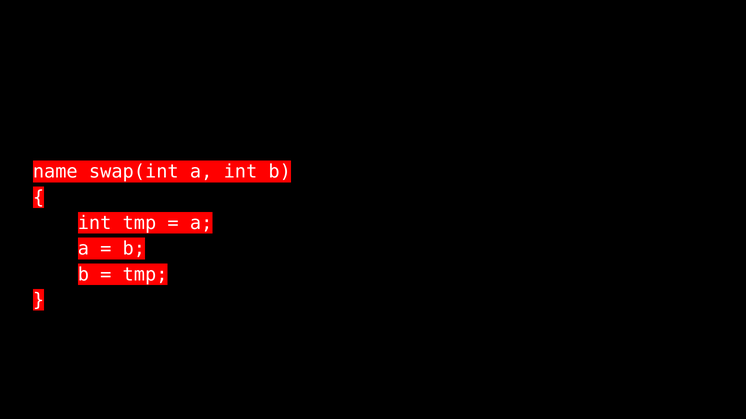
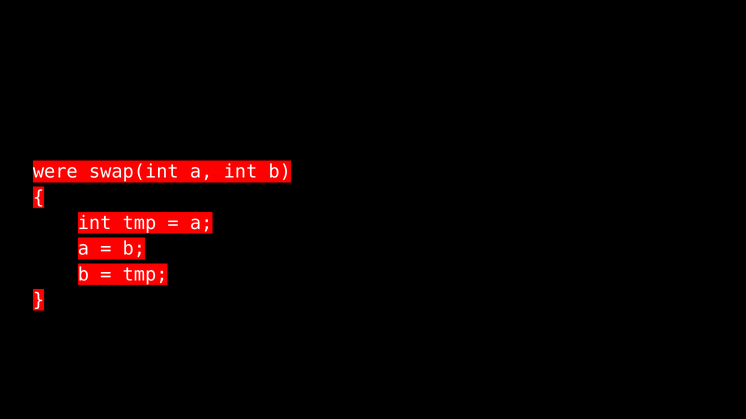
name: name -> were
